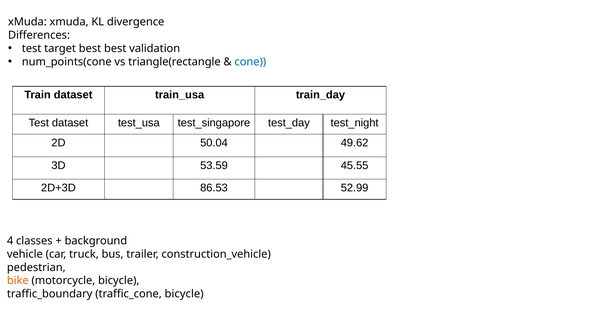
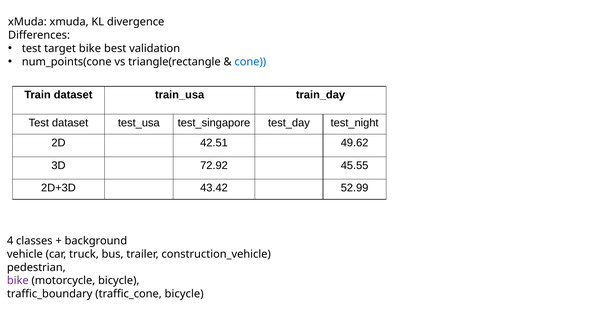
target best: best -> bike
50.04: 50.04 -> 42.51
53.59: 53.59 -> 72.92
86.53: 86.53 -> 43.42
bike at (18, 281) colour: orange -> purple
